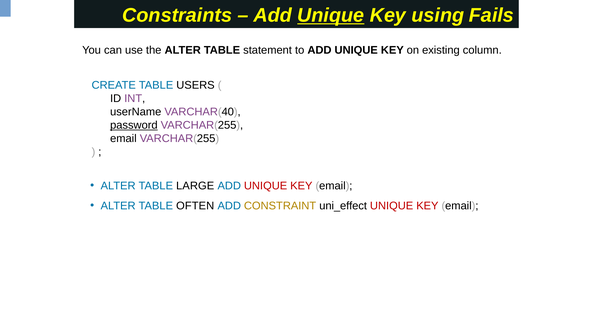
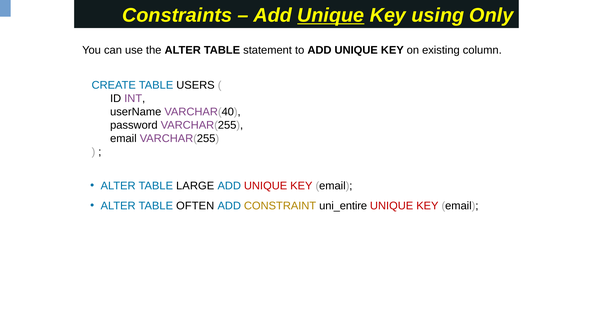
Fails: Fails -> Only
password underline: present -> none
uni_effect: uni_effect -> uni_entire
